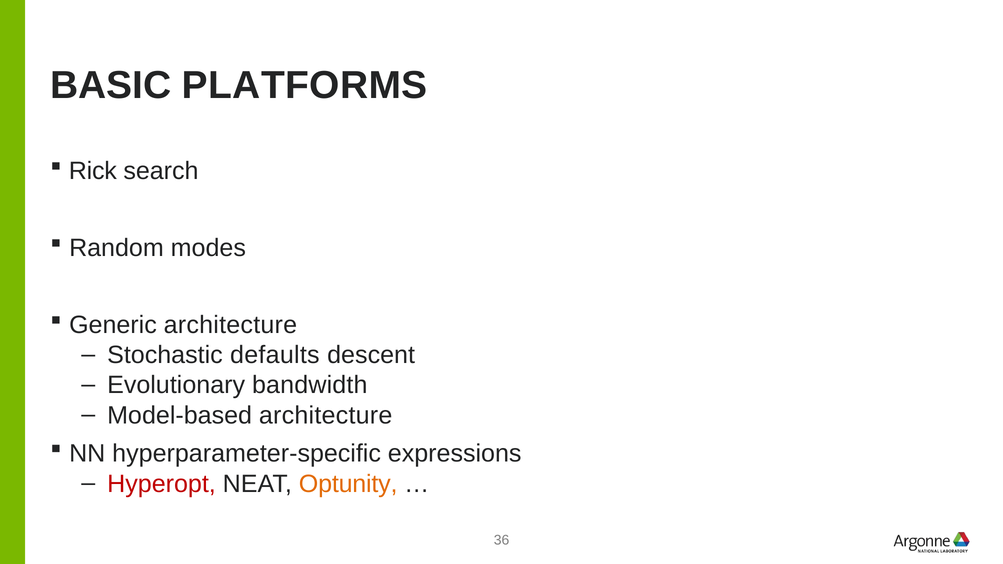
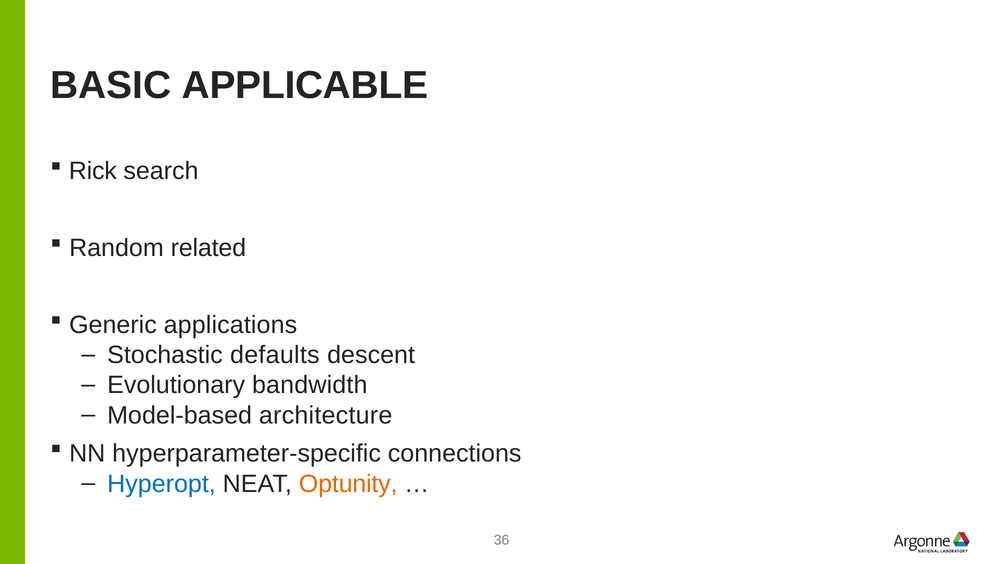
PLATFORMS: PLATFORMS -> APPLICABLE
modes: modes -> related
Generic architecture: architecture -> applications
expressions: expressions -> connections
Hyperopt colour: red -> blue
